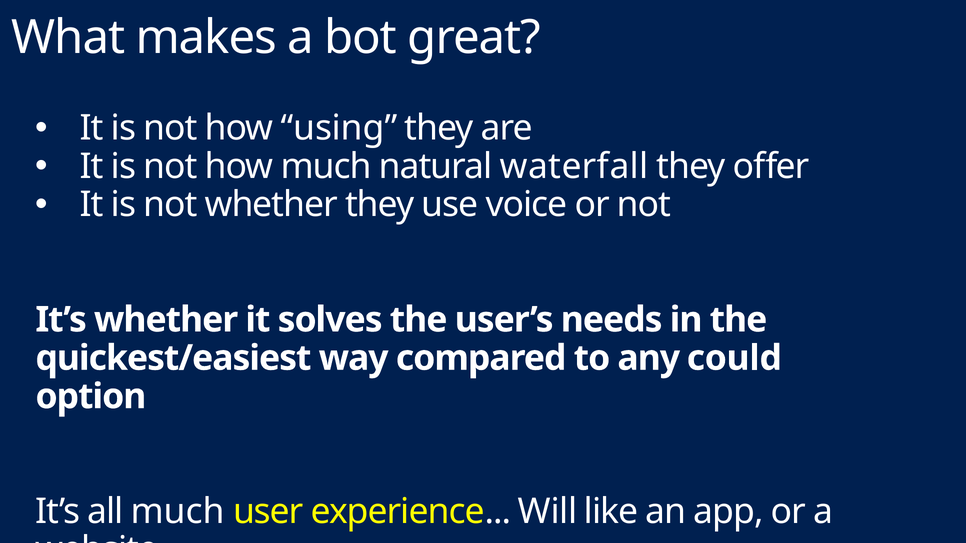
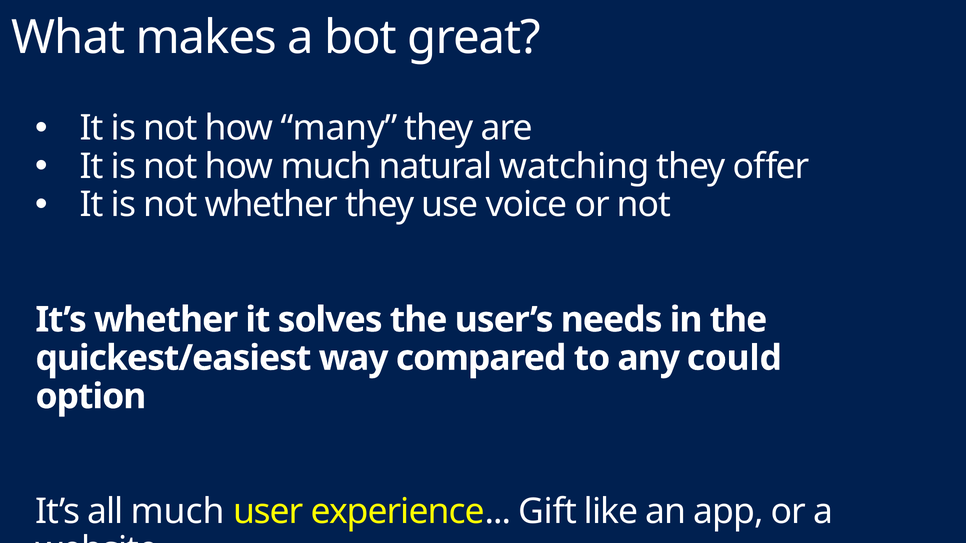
using: using -> many
waterfall: waterfall -> watching
Will: Will -> Gift
